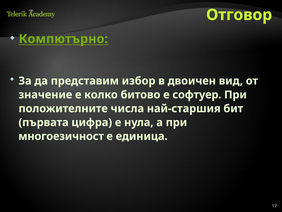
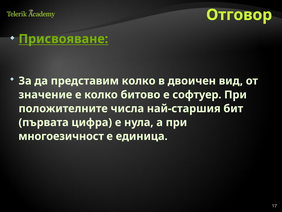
Компютърно: Компютърно -> Присвояване
представим избор: избор -> колко
